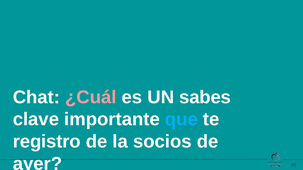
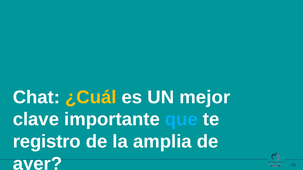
¿Cuál colour: pink -> yellow
sabes: sabes -> mejor
socios: socios -> amplia
